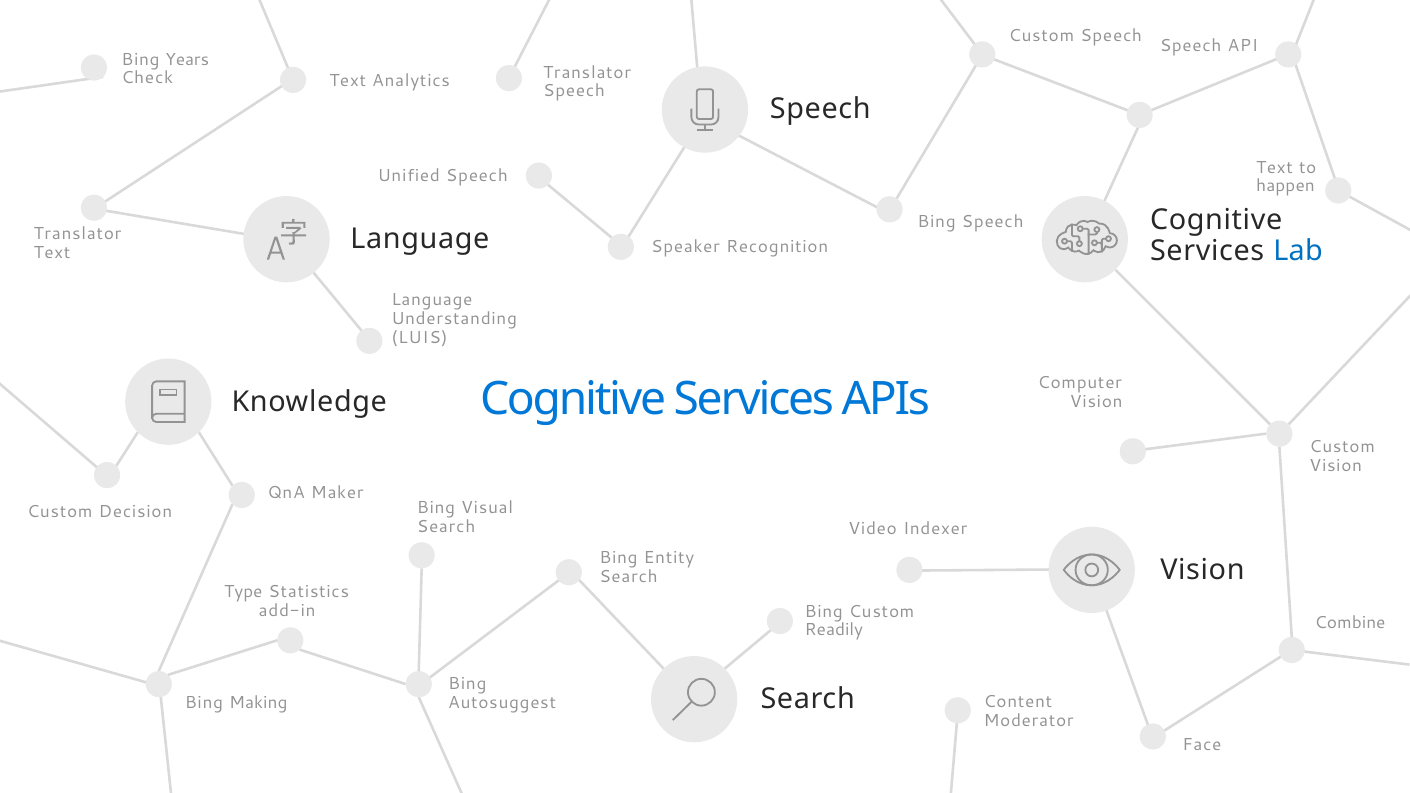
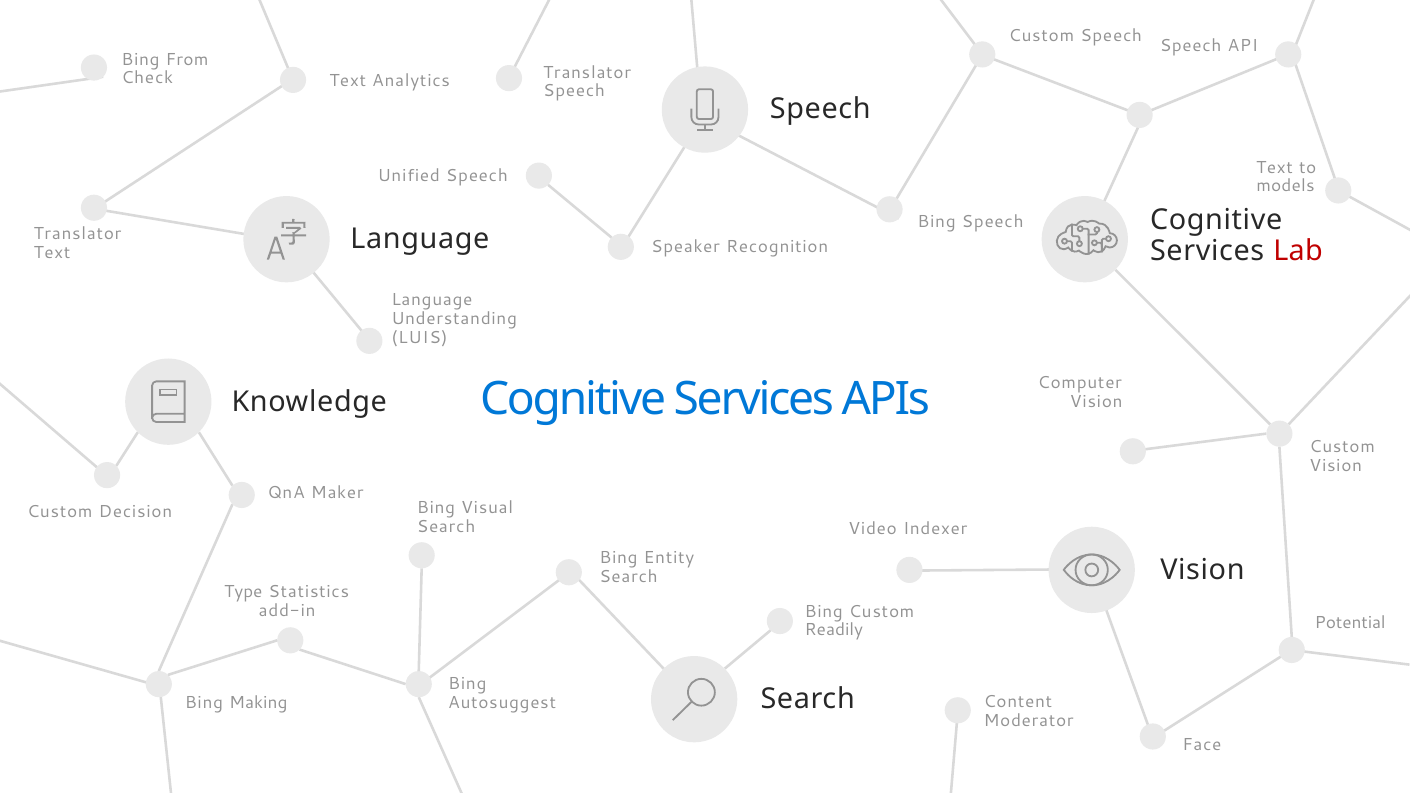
Years: Years -> From
happen: happen -> models
Lab colour: blue -> red
Combine: Combine -> Potential
